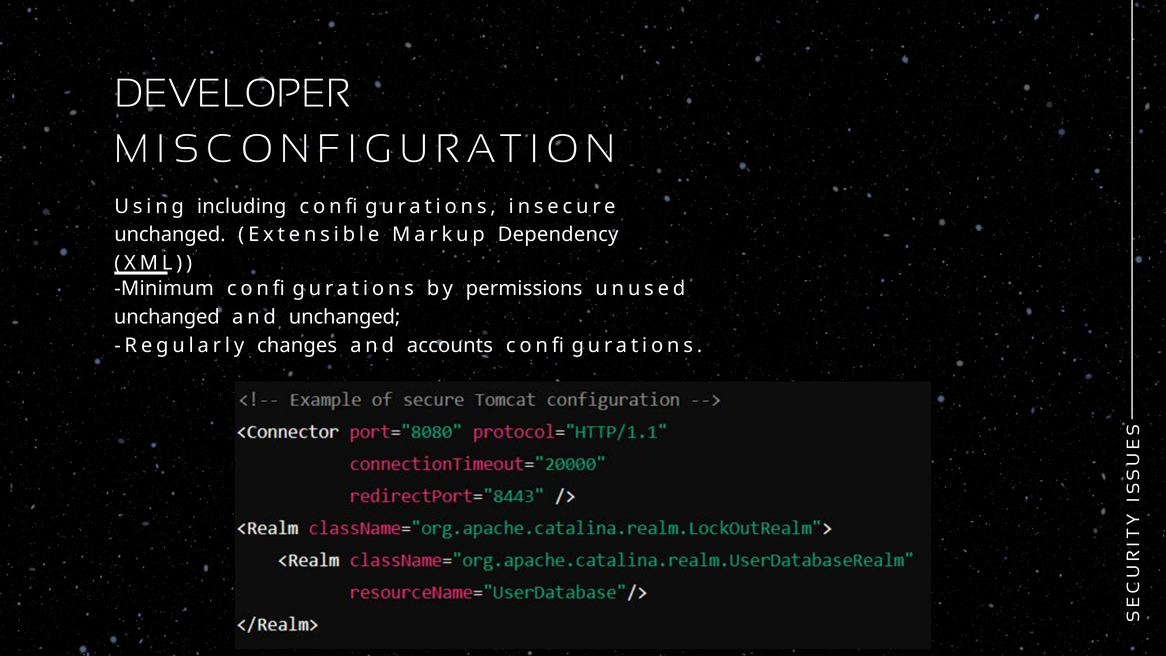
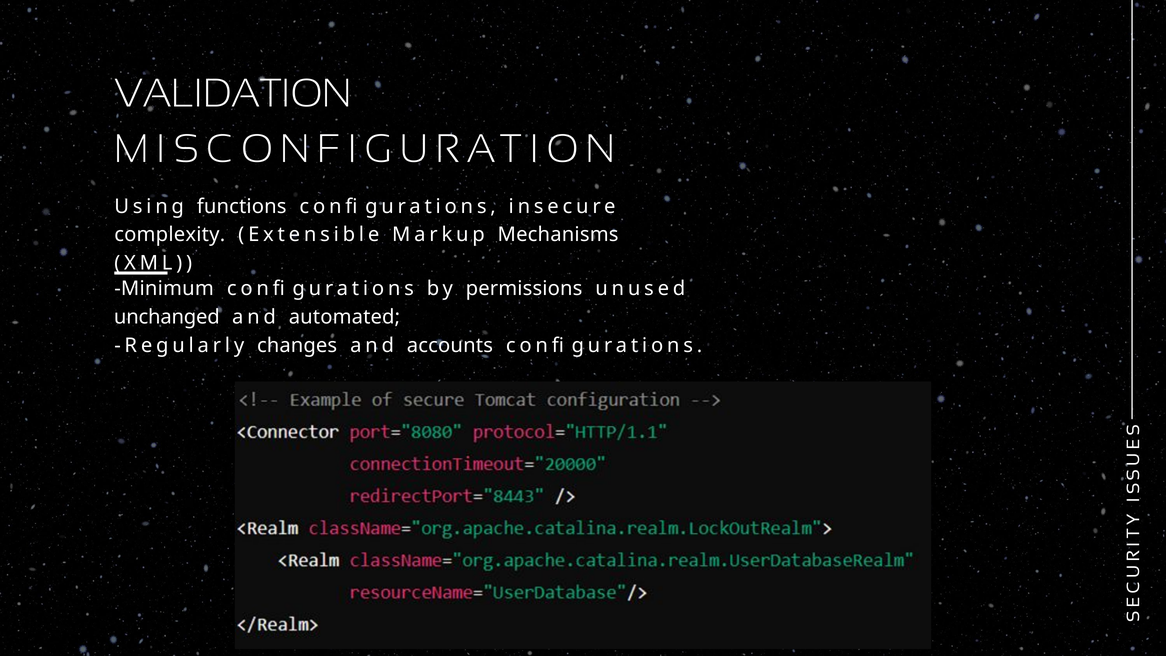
DEVELOPER: DEVELOPER -> VALIDATION
including: including -> functions
unchanged at (170, 235): unchanged -> complexity
Dependency: Dependency -> Mechanisms
and unchanged: unchanged -> automated
